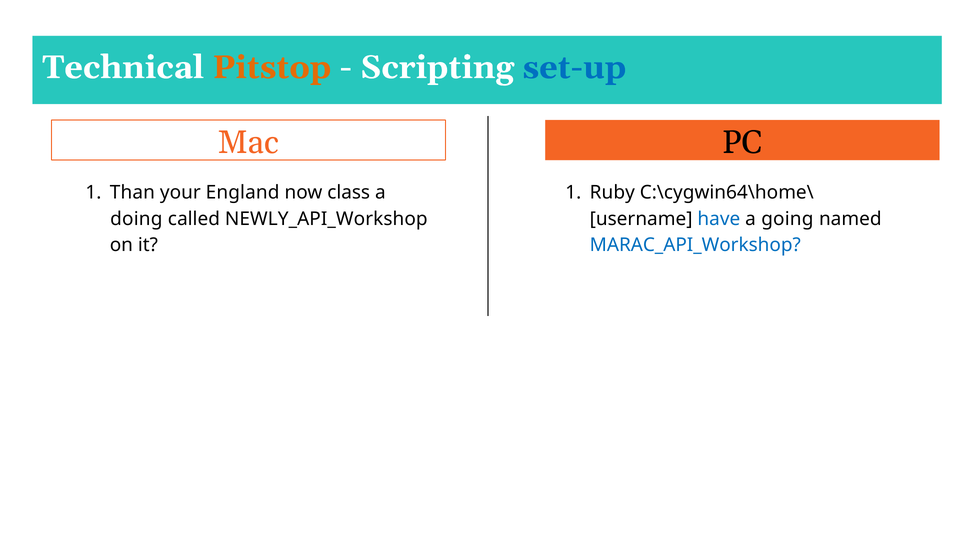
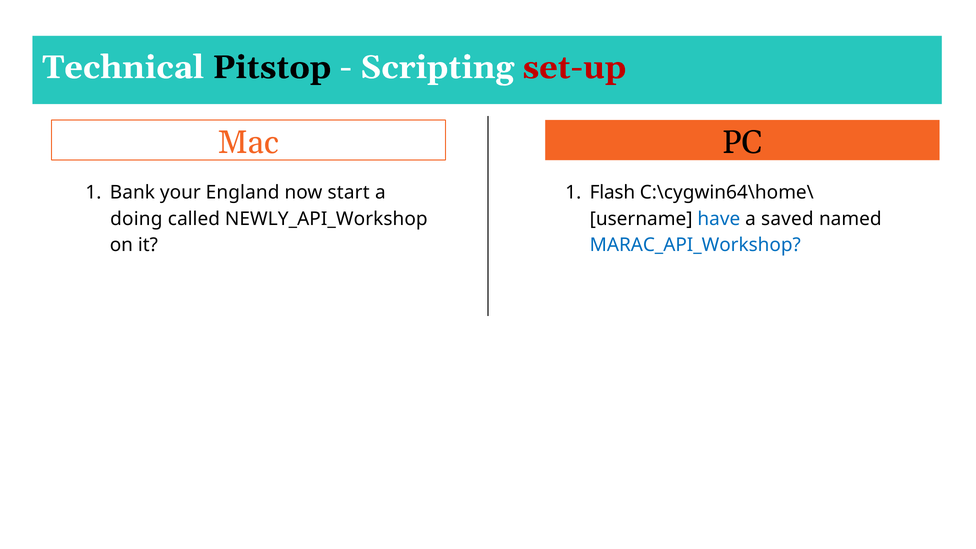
Pitstop colour: orange -> black
set-up colour: blue -> red
Than: Than -> Bank
class: class -> start
Ruby: Ruby -> Flash
going: going -> saved
